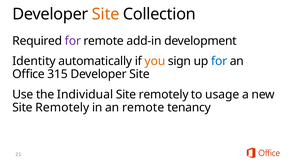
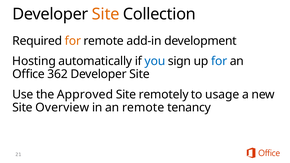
for at (73, 41) colour: purple -> orange
Identity: Identity -> Hosting
you colour: orange -> blue
315: 315 -> 362
Individual: Individual -> Approved
Remotely at (62, 108): Remotely -> Overview
